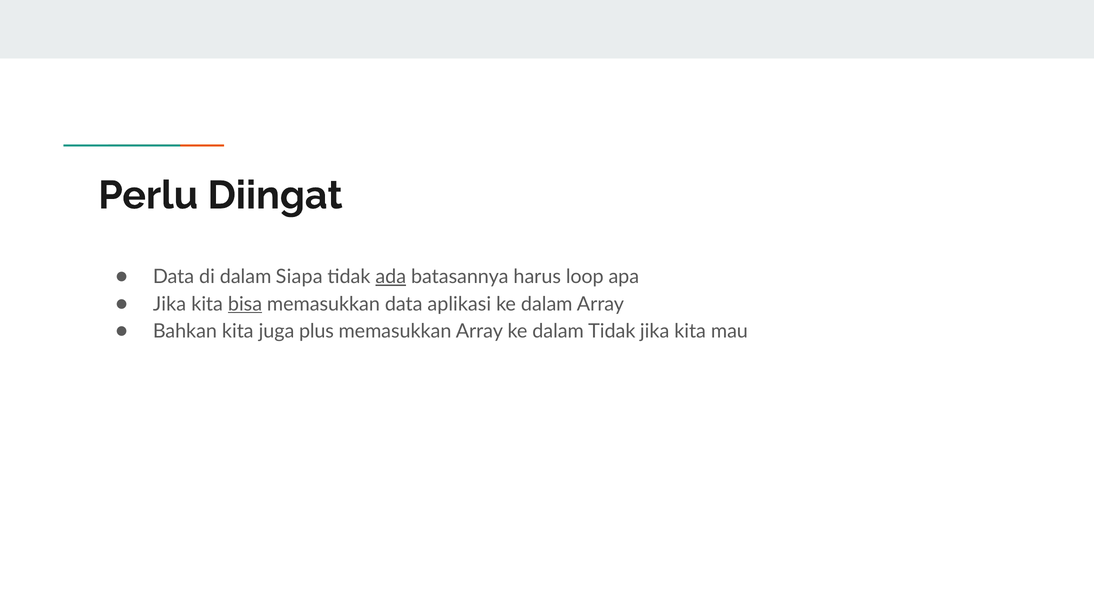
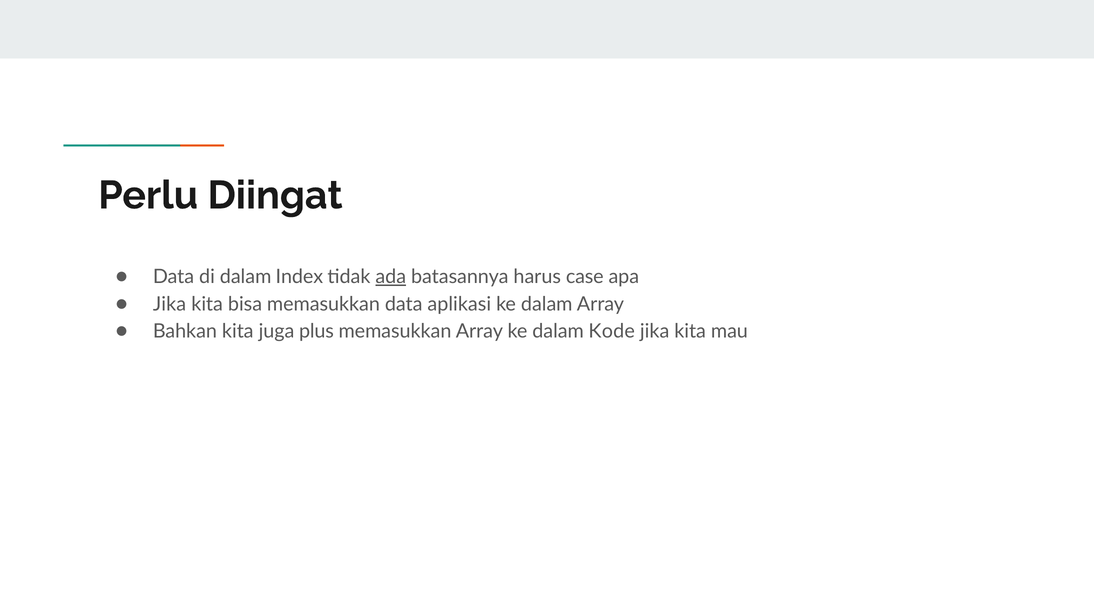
Siapa: Siapa -> Index
loop: loop -> case
bisa underline: present -> none
dalam Tidak: Tidak -> Kode
